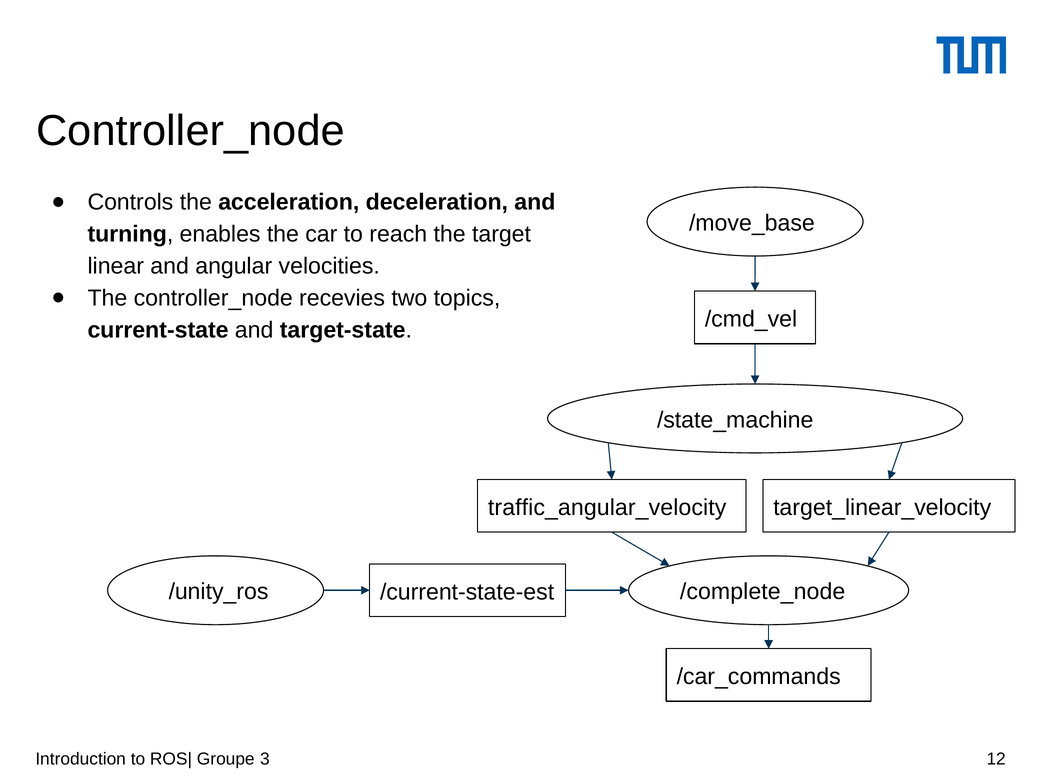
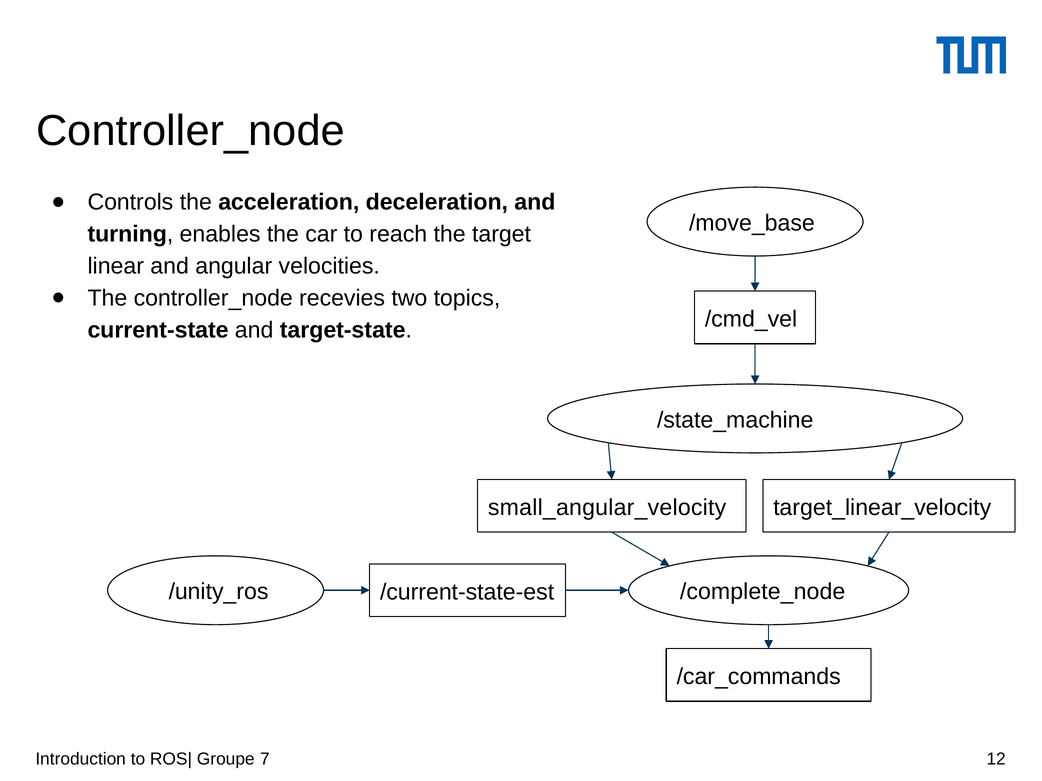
traffic_angular_velocity: traffic_angular_velocity -> small_angular_velocity
3: 3 -> 7
